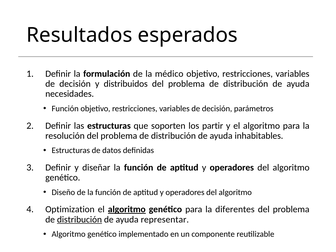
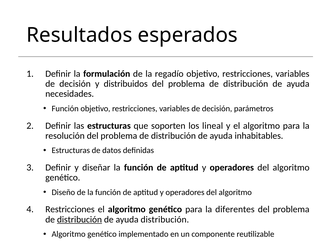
médico: médico -> regadío
partir: partir -> lineal
Optimization at (70, 209): Optimization -> Restricciones
algoritmo at (127, 209) underline: present -> none
ayuda representar: representar -> distribución
